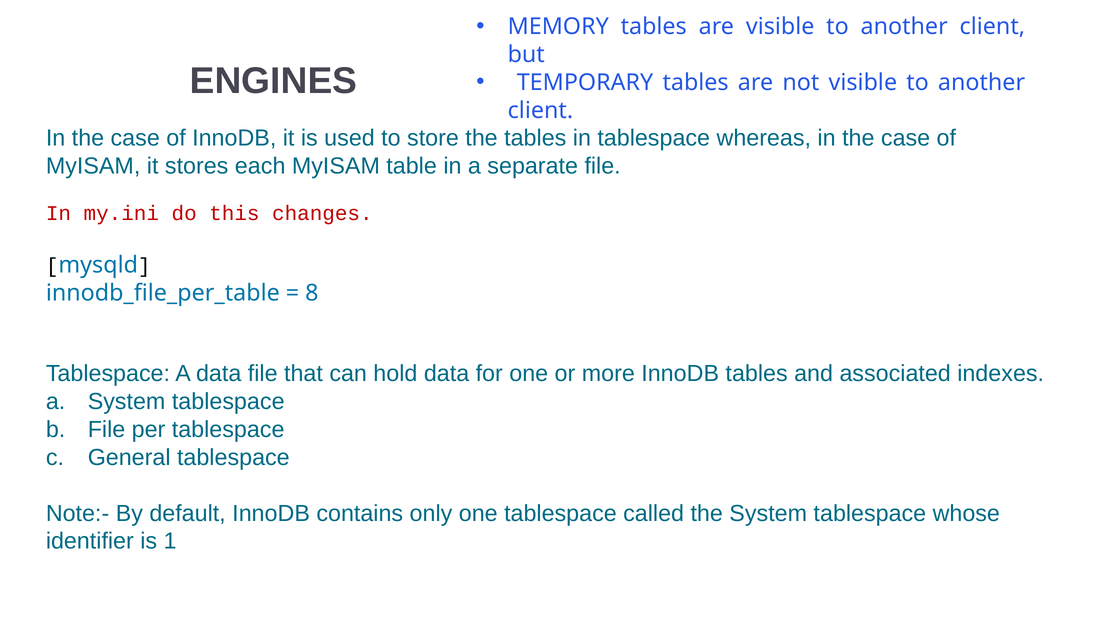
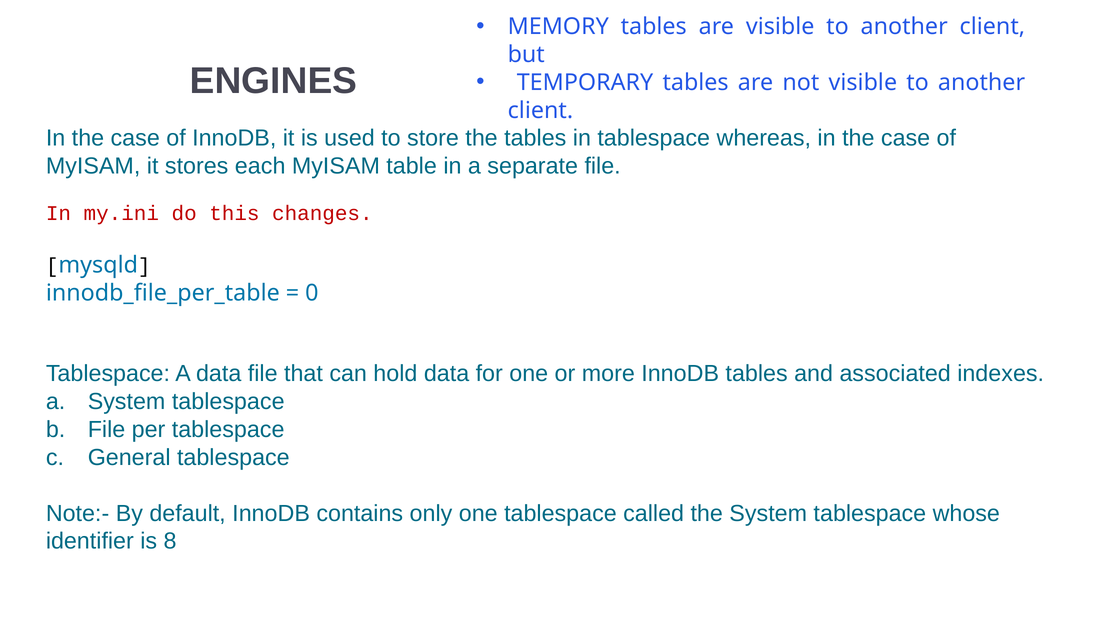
8: 8 -> 0
1: 1 -> 8
